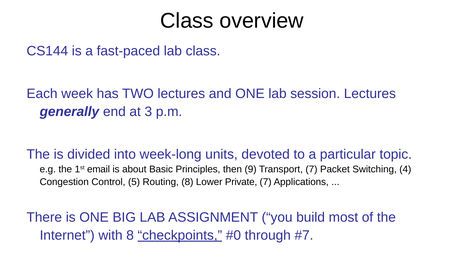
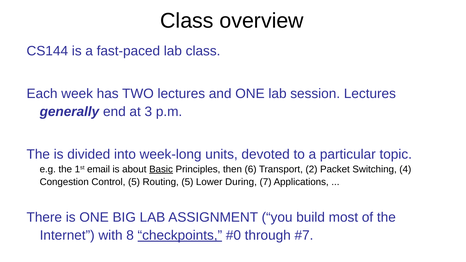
Basic underline: none -> present
9: 9 -> 6
Transport 7: 7 -> 2
Routing 8: 8 -> 5
Private: Private -> During
